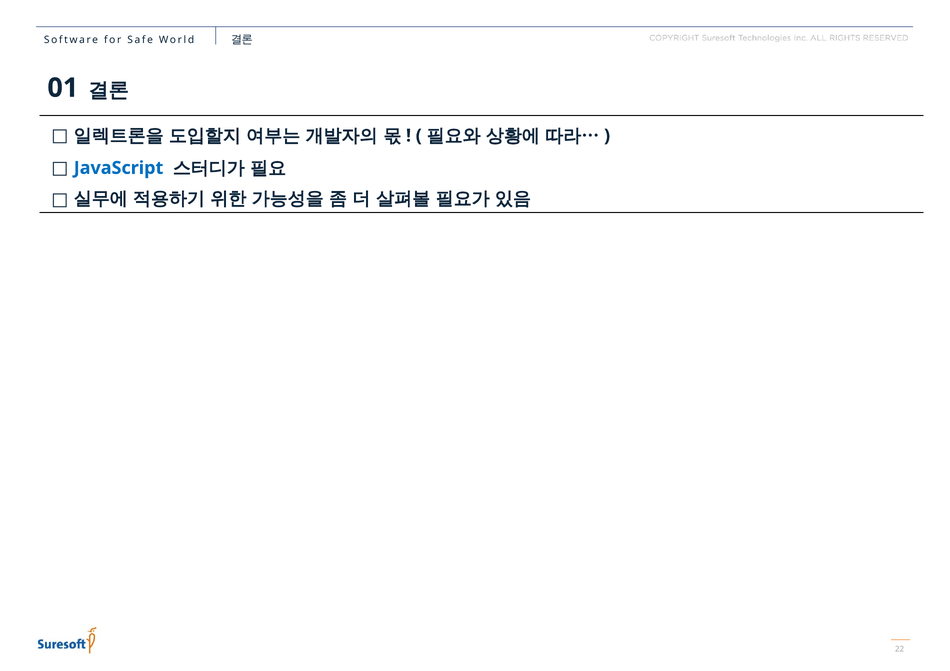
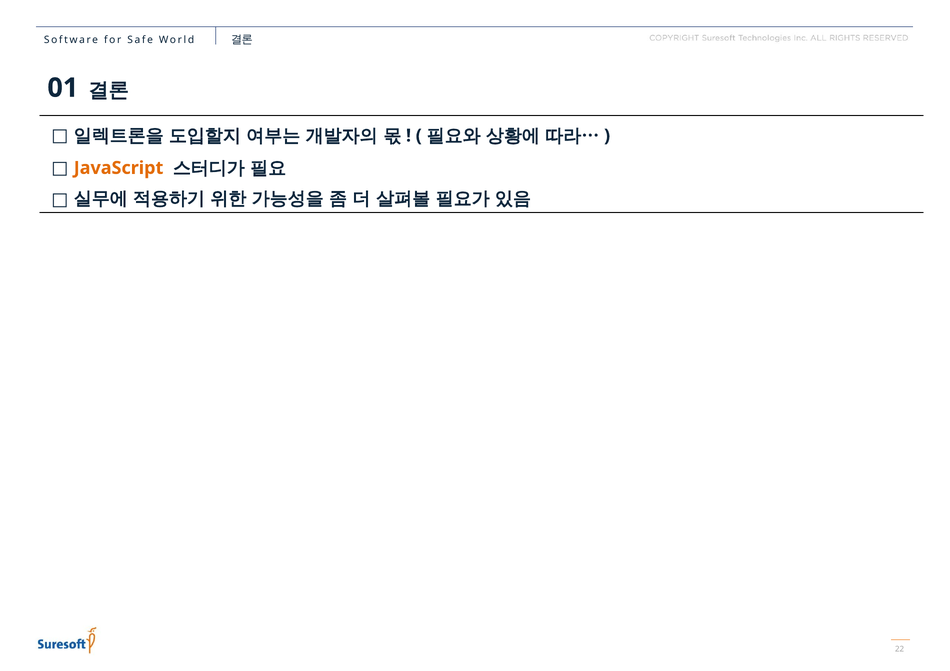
JavaScript colour: blue -> orange
